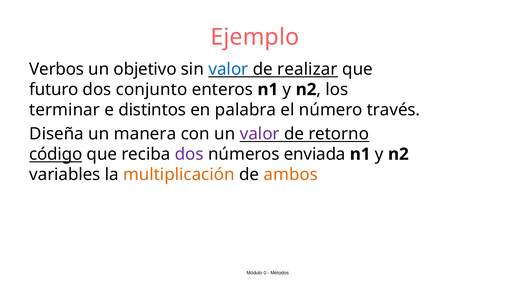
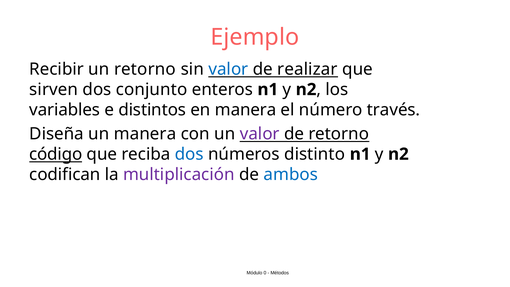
Verbos: Verbos -> Recibir
un objetivo: objetivo -> retorno
futuro: futuro -> sirven
terminar: terminar -> variables
en palabra: palabra -> manera
dos at (189, 154) colour: purple -> blue
enviada: enviada -> distinto
variables: variables -> codifican
multiplicación colour: orange -> purple
ambos colour: orange -> blue
